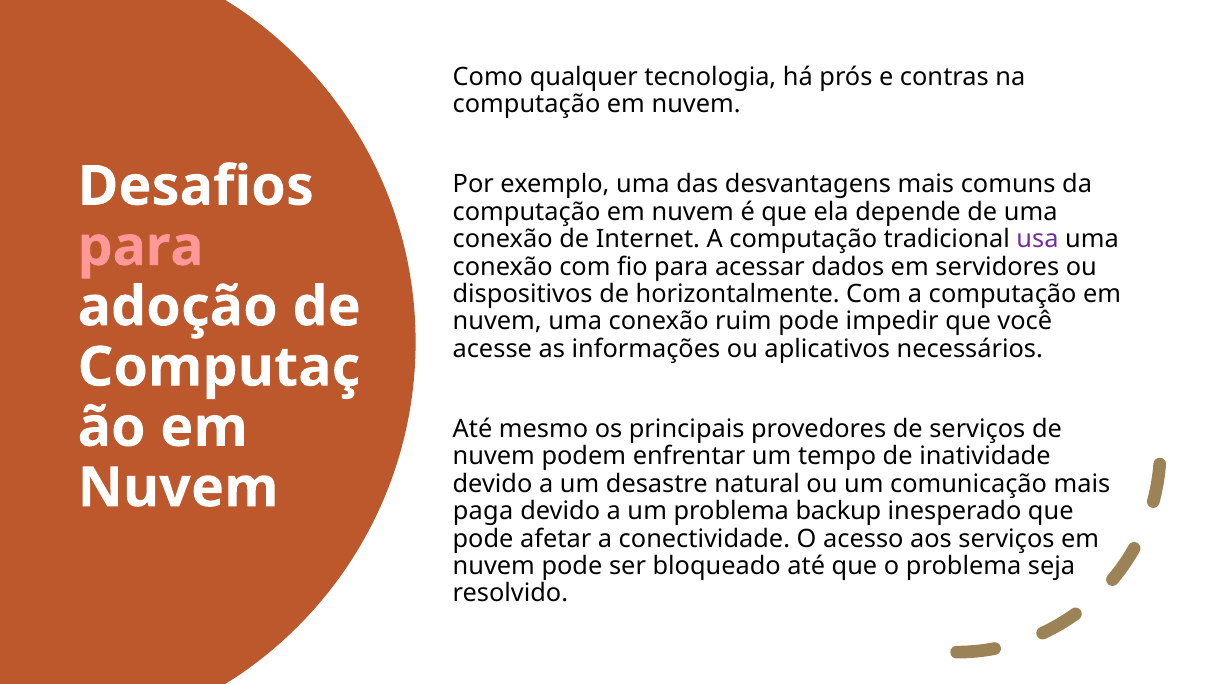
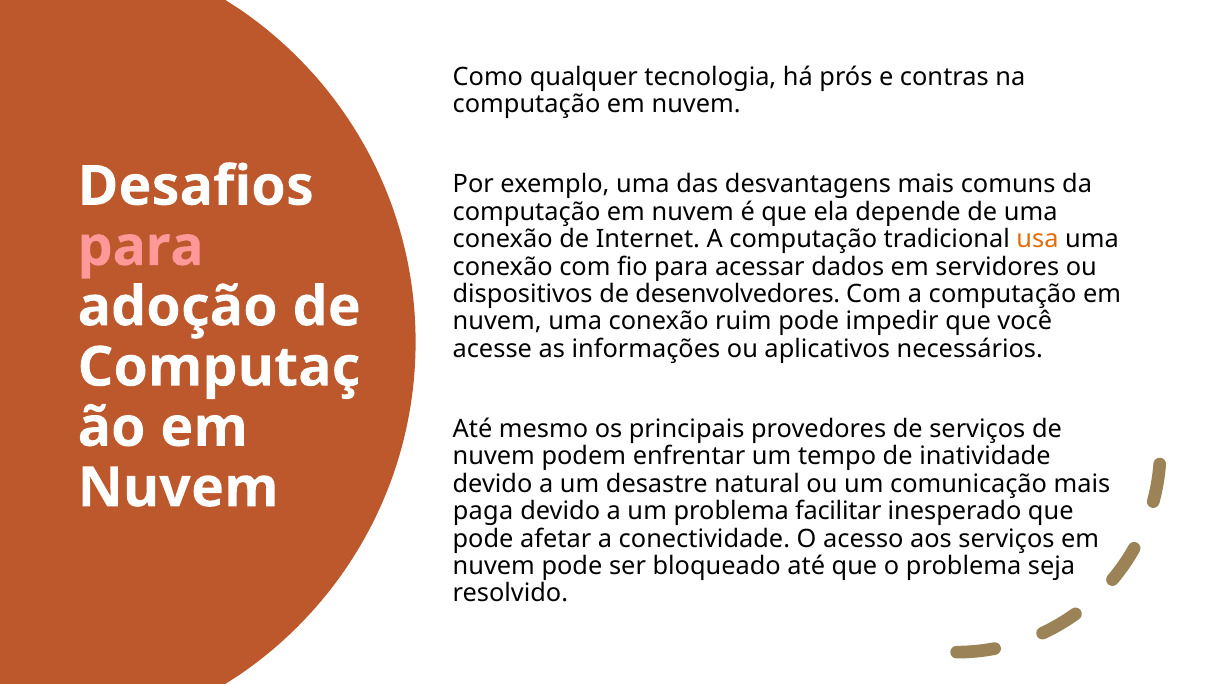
usa colour: purple -> orange
horizontalmente: horizontalmente -> desenvolvedores
backup: backup -> facilitar
